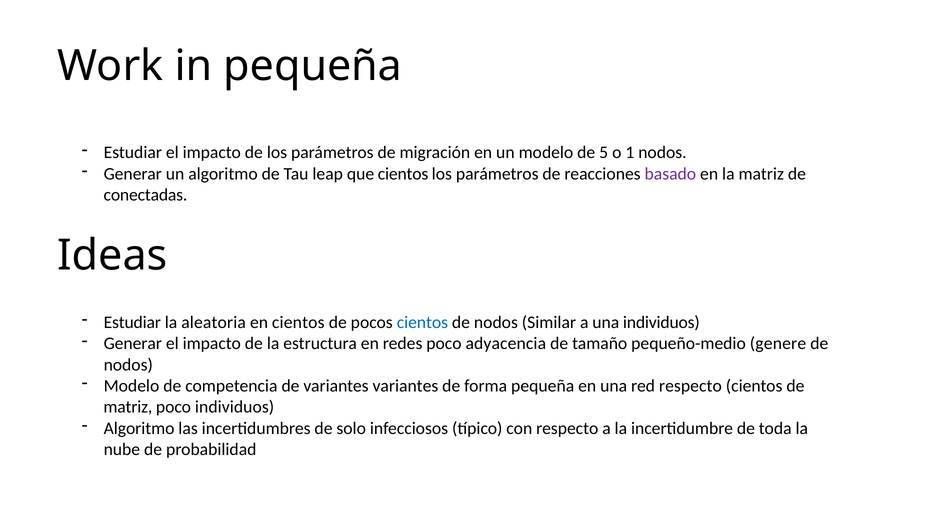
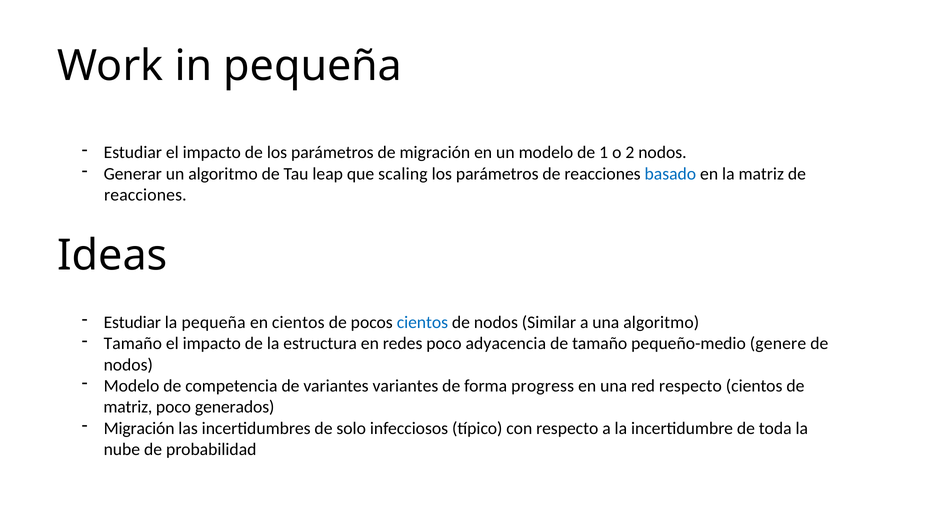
5: 5 -> 1
1: 1 -> 2
que cientos: cientos -> scaling
basado colour: purple -> blue
conectadas at (146, 195): conectadas -> reacciones
la aleatoria: aleatoria -> pequeña
una individuos: individuos -> algoritmo
Generar at (133, 343): Generar -> Tamaño
forma pequeña: pequeña -> progress
poco individuos: individuos -> generados
Algoritmo at (139, 428): Algoritmo -> Migración
